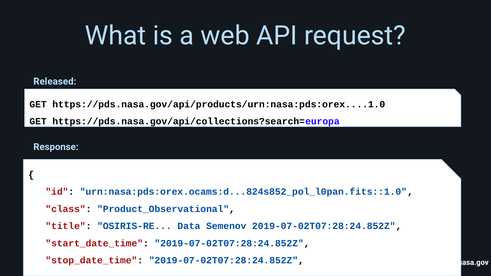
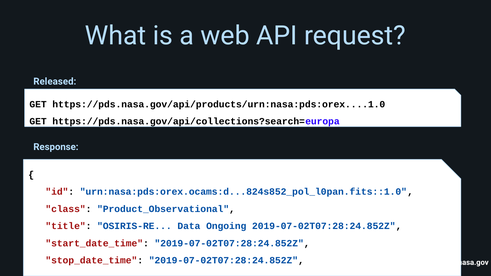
Semenov: Semenov -> Ongoing
